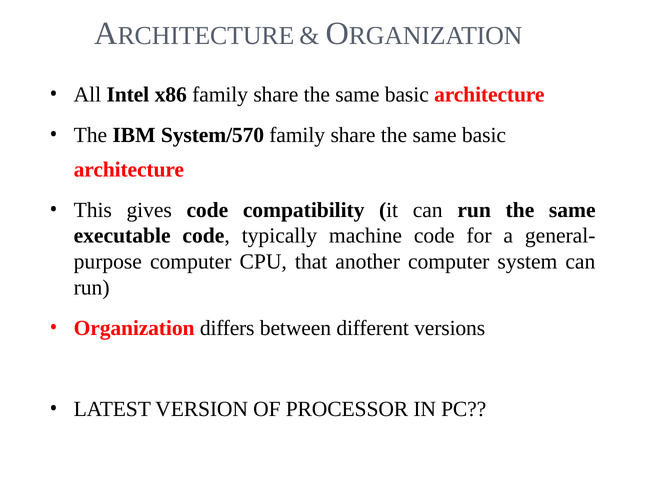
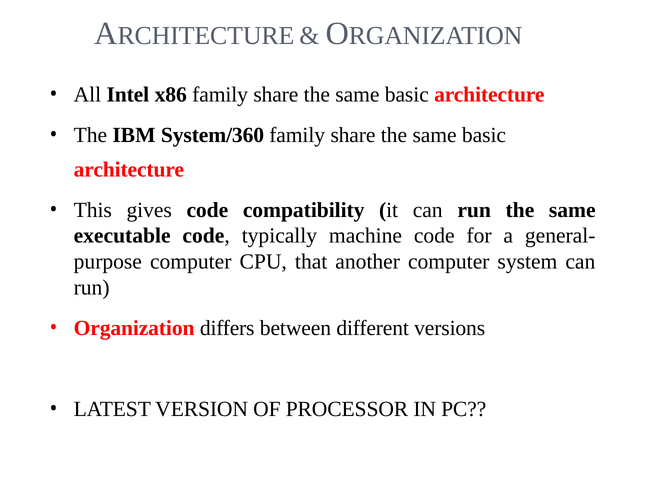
System/570: System/570 -> System/360
